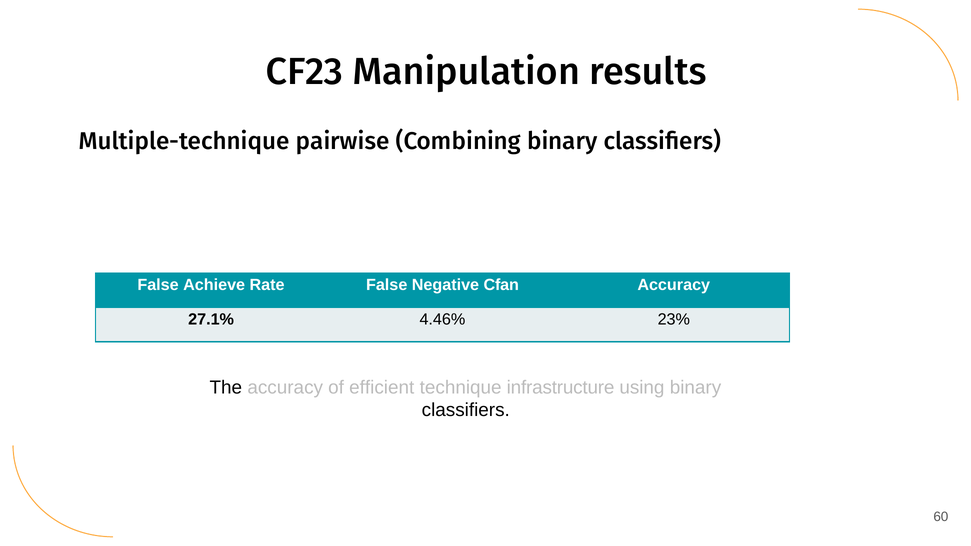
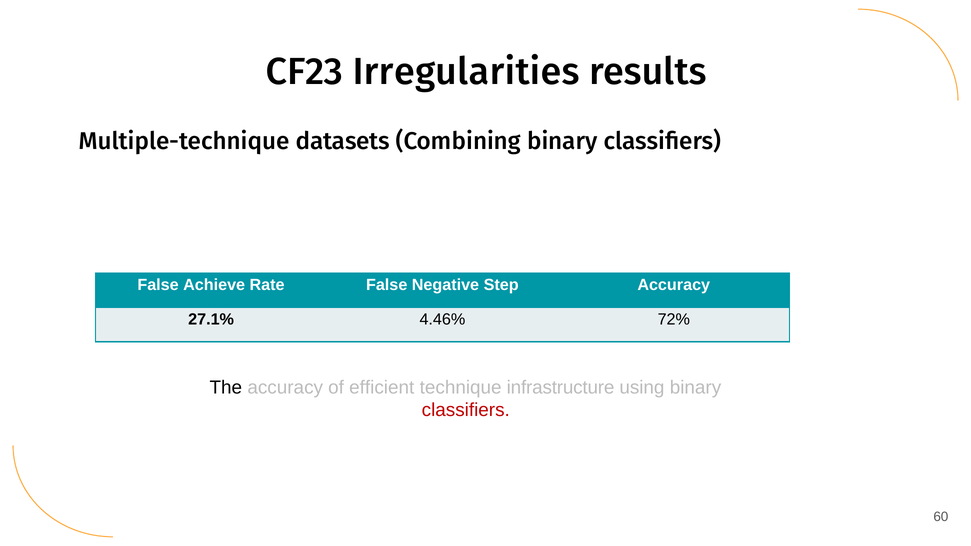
Manipulation: Manipulation -> Irregularities
pairwise: pairwise -> datasets
Cfan: Cfan -> Step
23%: 23% -> 72%
classifiers at (466, 410) colour: black -> red
